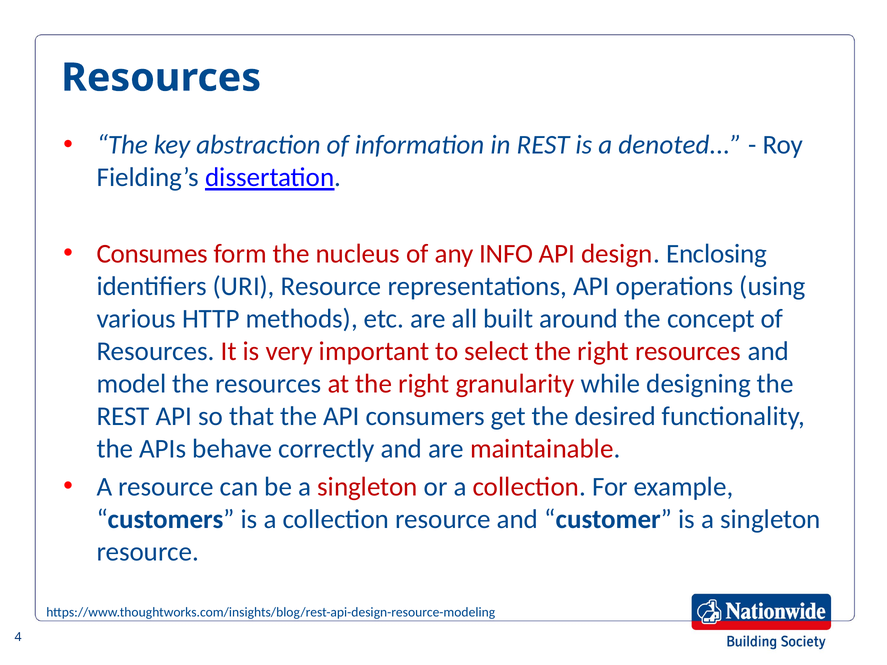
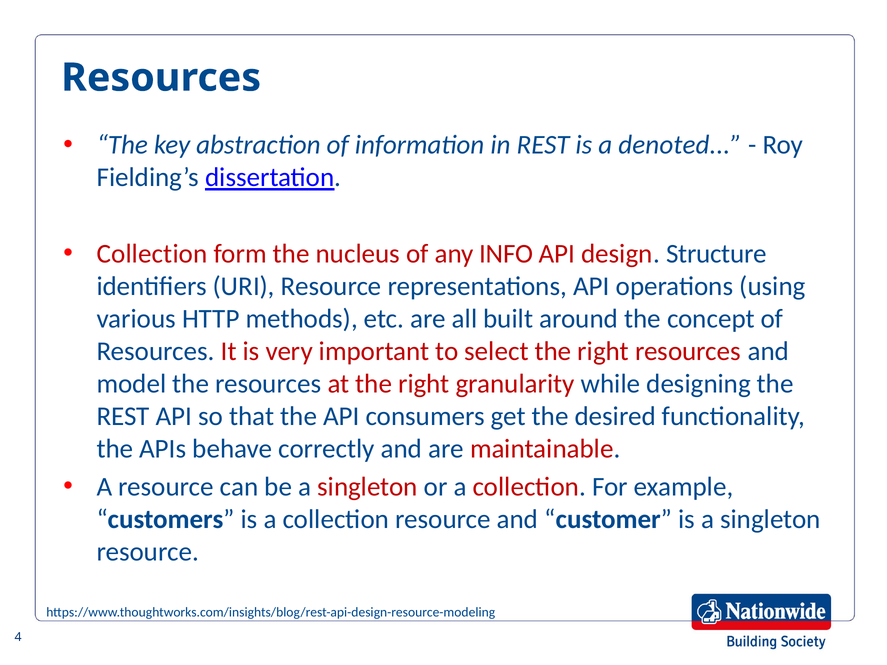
Consumes at (152, 254): Consumes -> Collection
Enclosing: Enclosing -> Structure
